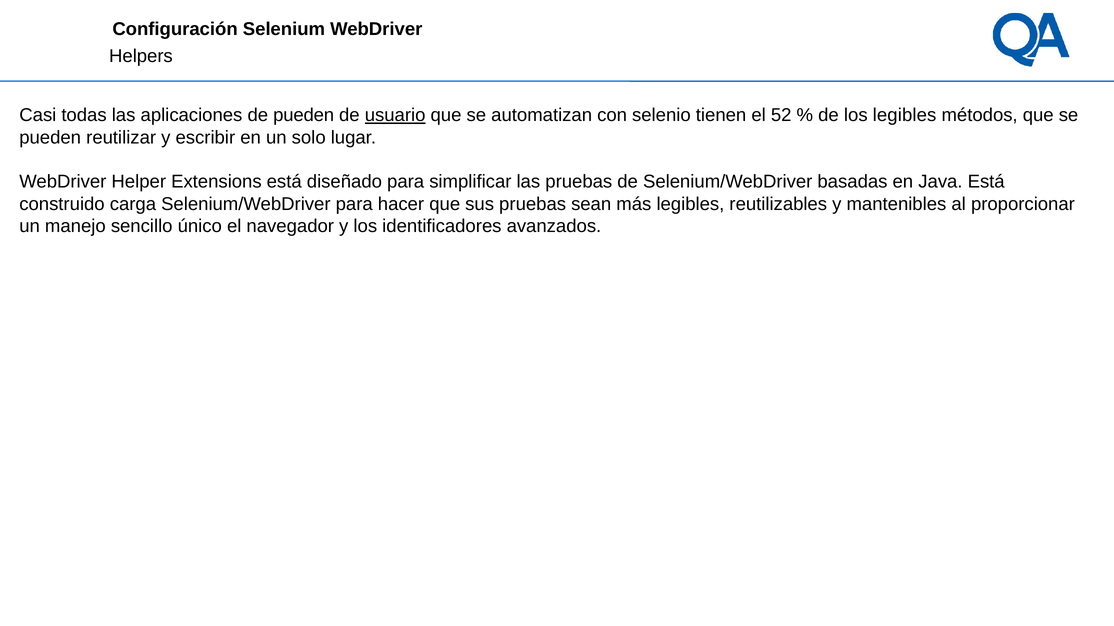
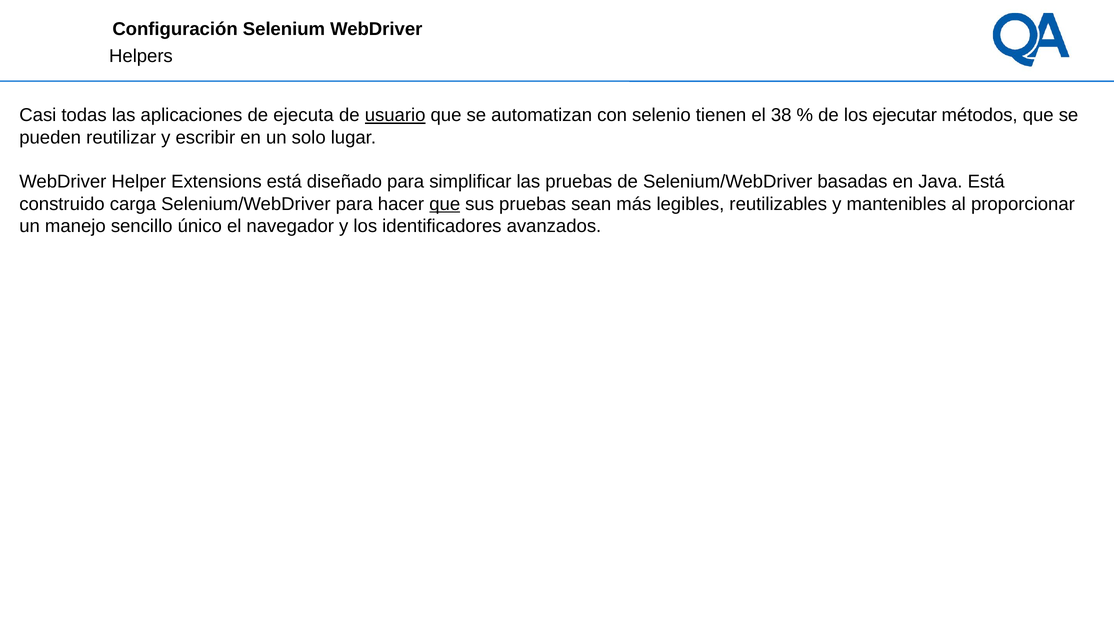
de pueden: pueden -> ejecuta
52: 52 -> 38
los legibles: legibles -> ejecutar
que at (445, 204) underline: none -> present
